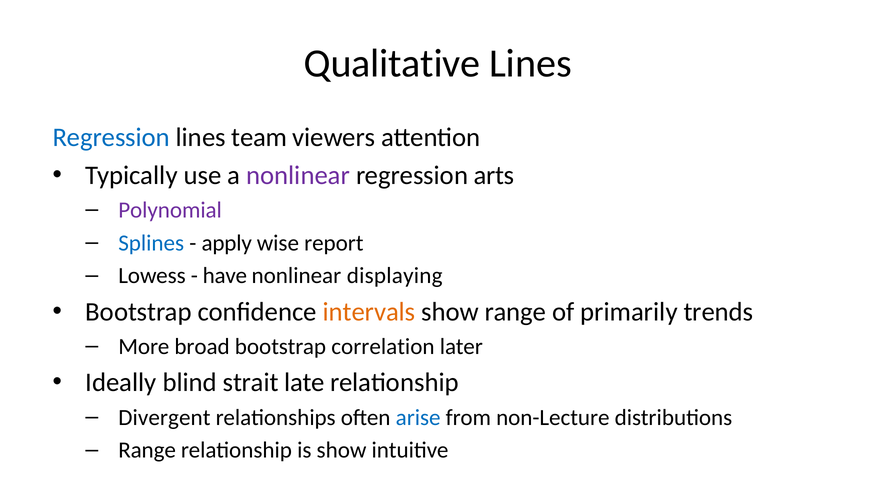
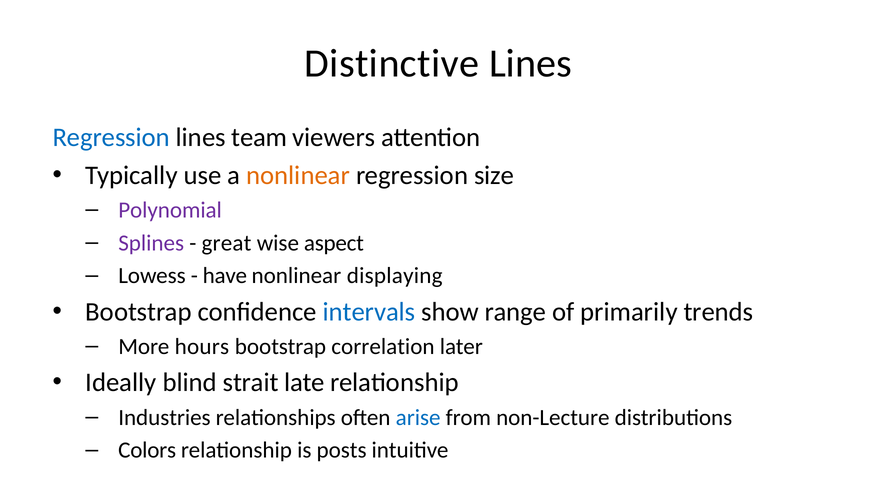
Qualitative: Qualitative -> Distinctive
nonlinear at (298, 175) colour: purple -> orange
arts: arts -> size
Splines colour: blue -> purple
apply: apply -> great
report: report -> aspect
intervals colour: orange -> blue
broad: broad -> hours
Divergent: Divergent -> Industries
Range at (147, 450): Range -> Colors
is show: show -> posts
